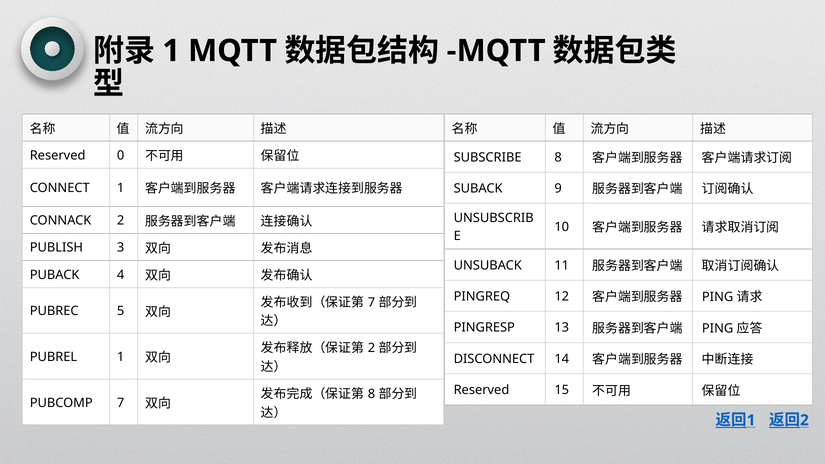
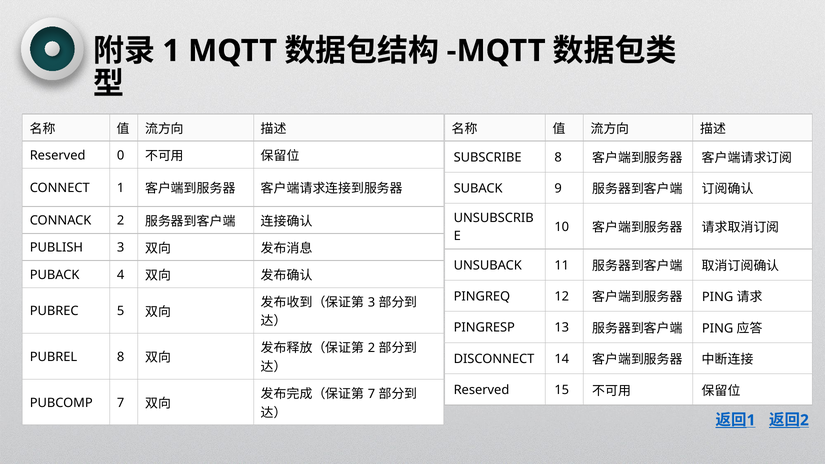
7 at (371, 302): 7 -> 3
PUBREL 1: 1 -> 8
8 at (371, 394): 8 -> 7
